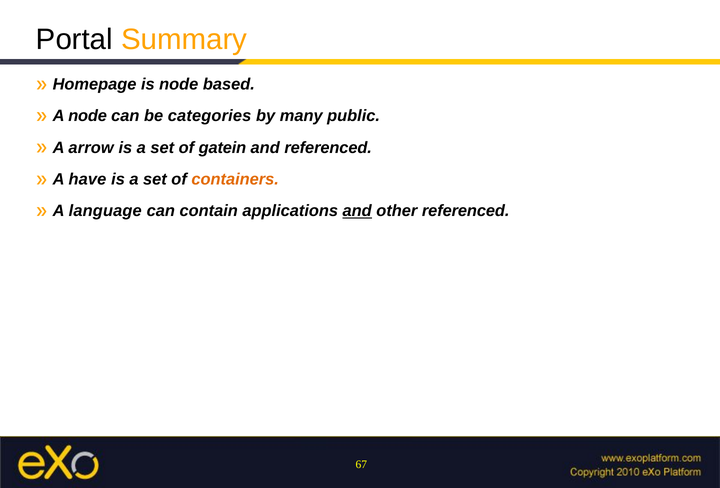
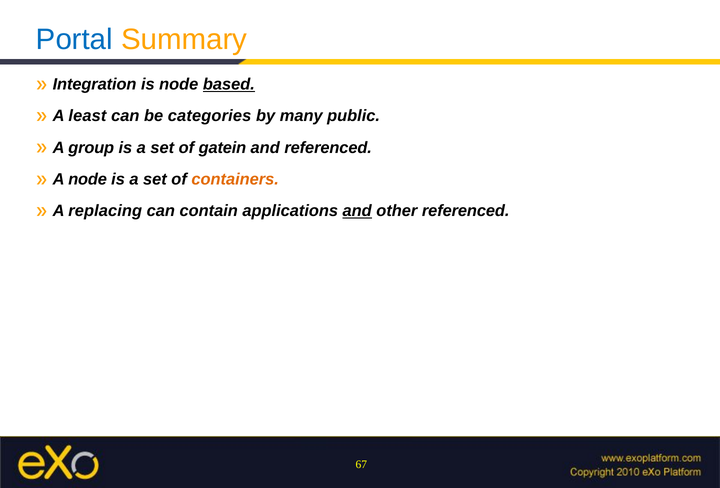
Portal colour: black -> blue
Homepage: Homepage -> Integration
based underline: none -> present
A node: node -> least
arrow: arrow -> group
A have: have -> node
language: language -> replacing
